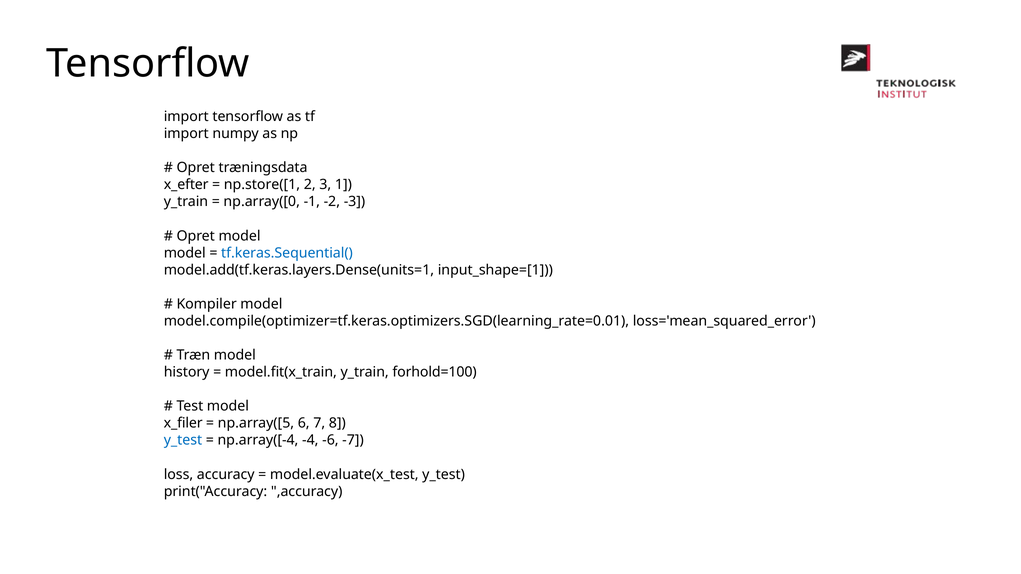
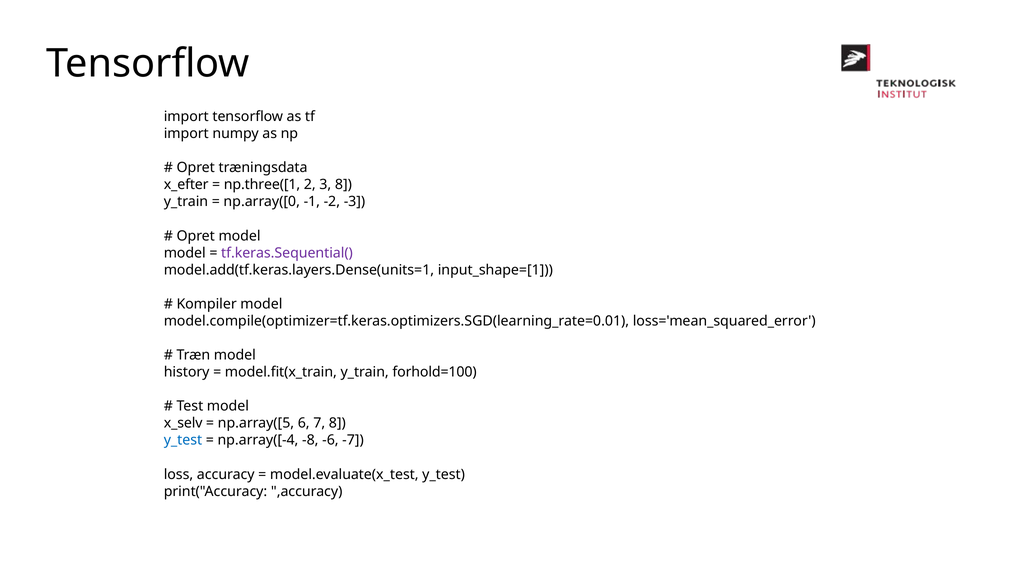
np.store([1: np.store([1 -> np.three([1
3 1: 1 -> 8
tf.keras.Sequential( colour: blue -> purple
x_filer: x_filer -> x_selv
-4: -4 -> -8
